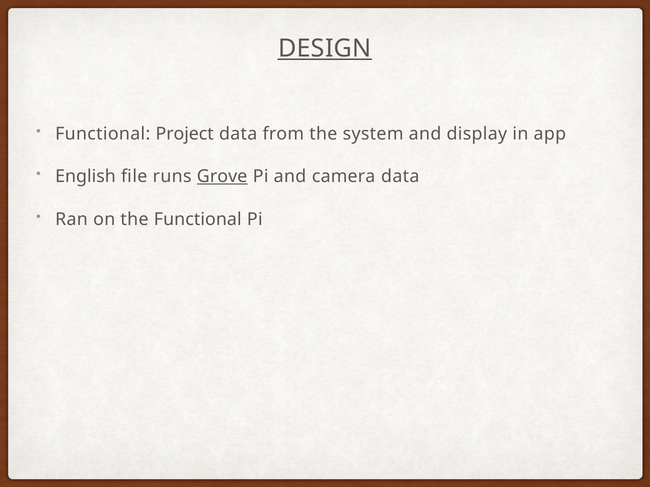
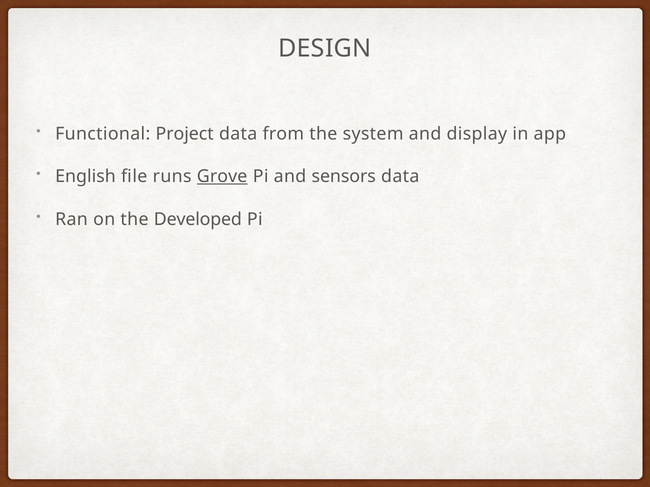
DESIGN underline: present -> none
camera: camera -> sensors
the Functional: Functional -> Developed
